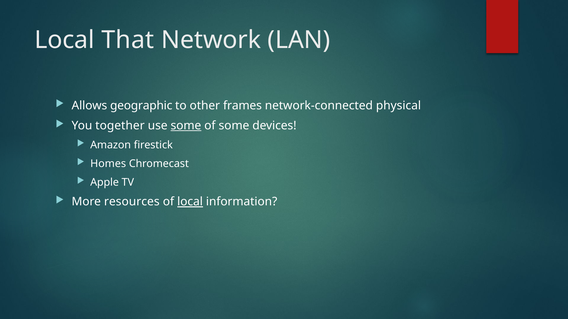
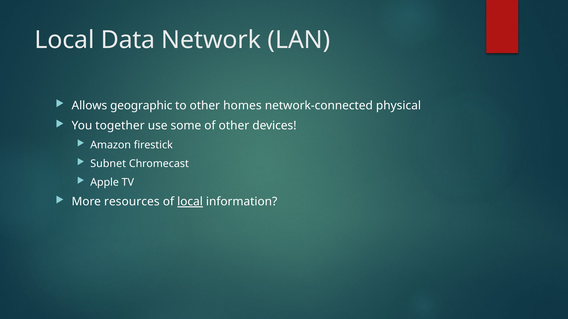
That: That -> Data
frames: frames -> homes
some at (186, 126) underline: present -> none
of some: some -> other
Homes: Homes -> Subnet
